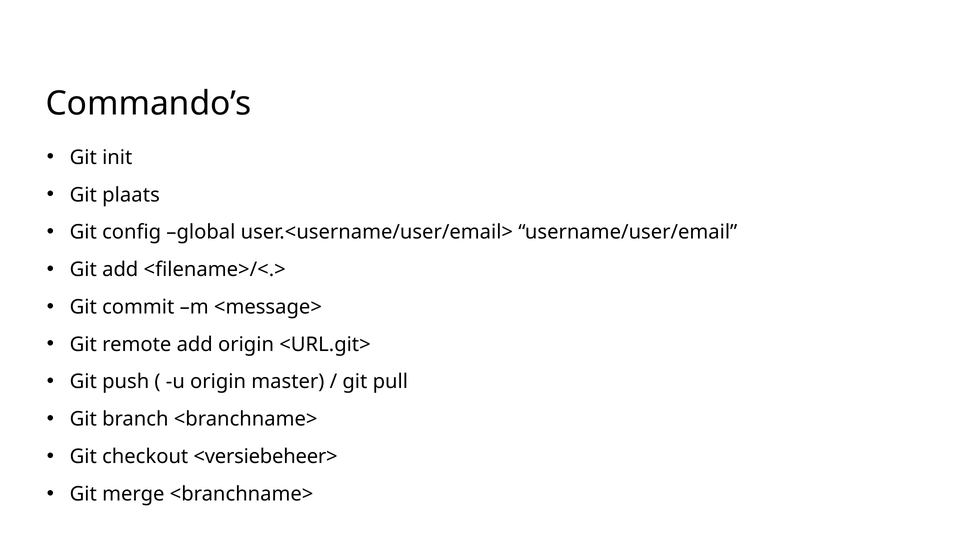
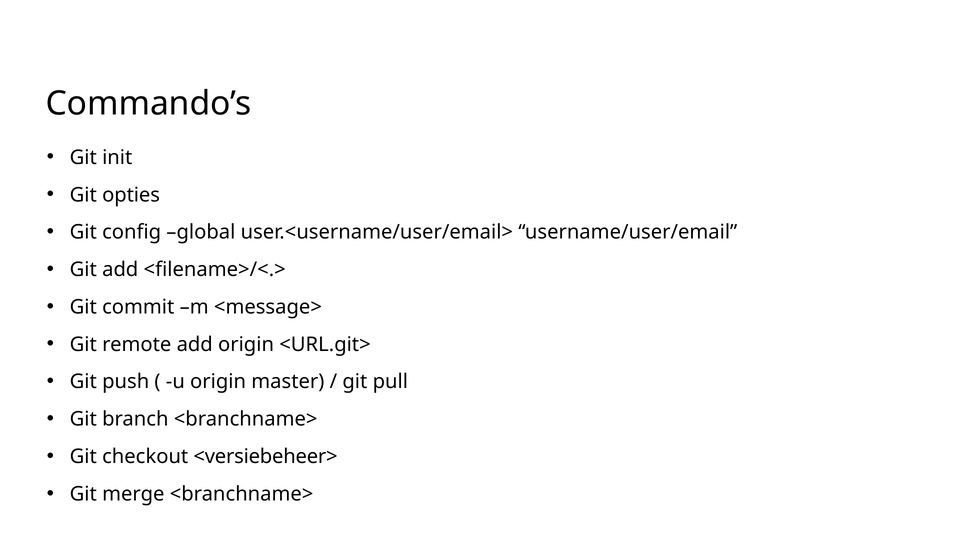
plaats: plaats -> opties
